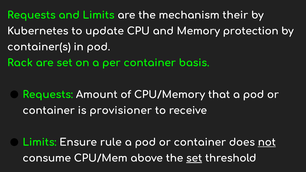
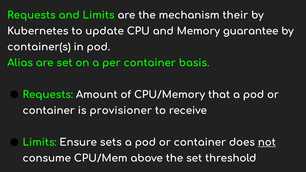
protection: protection -> guarantee
Rack: Rack -> Alias
rule: rule -> sets
set at (194, 158) underline: present -> none
